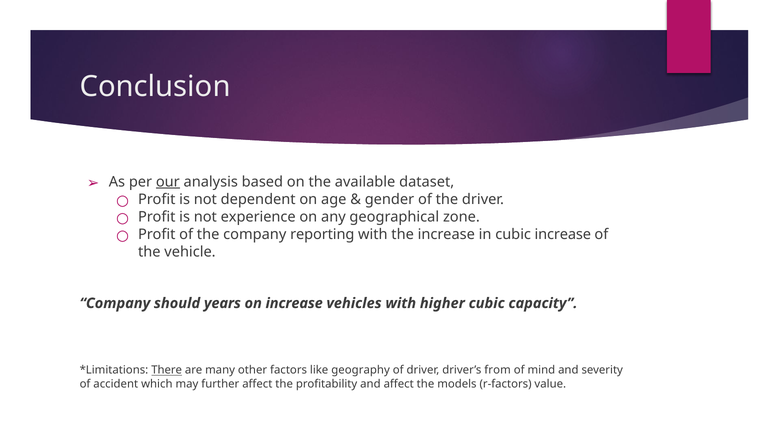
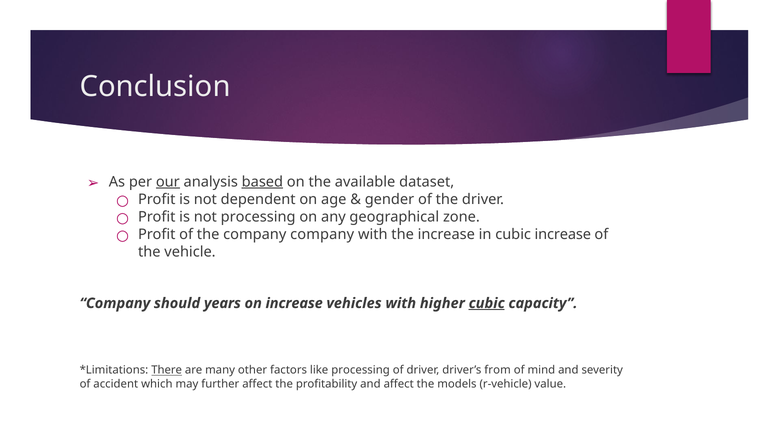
based underline: none -> present
not experience: experience -> processing
company reporting: reporting -> company
cubic at (487, 303) underline: none -> present
like geography: geography -> processing
r-factors: r-factors -> r-vehicle
